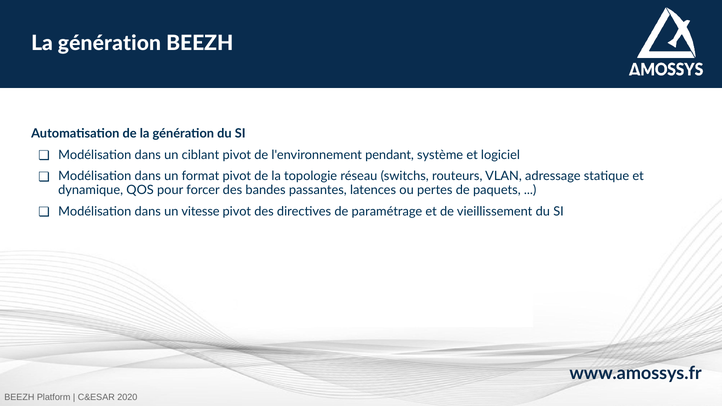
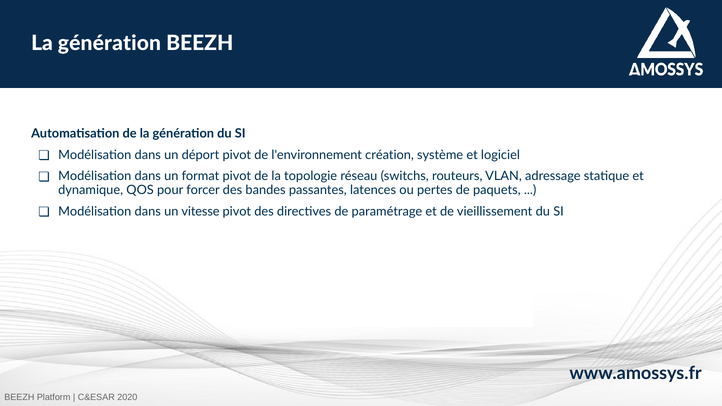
ciblant: ciblant -> déport
pendant: pendant -> création
